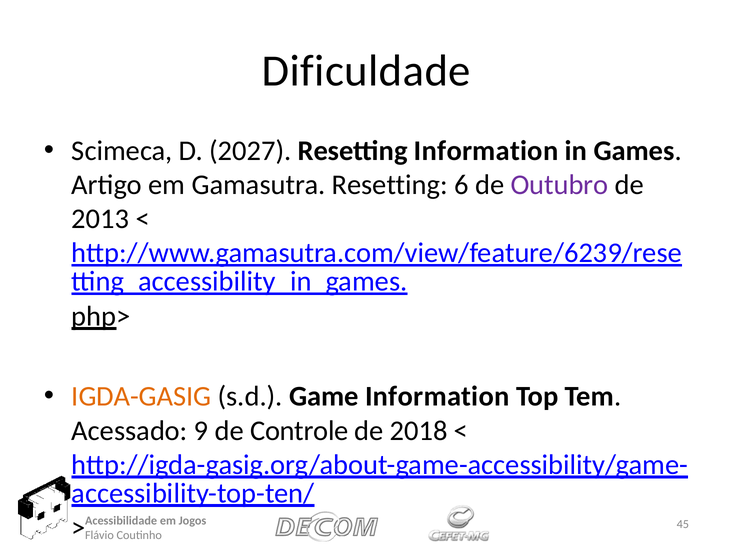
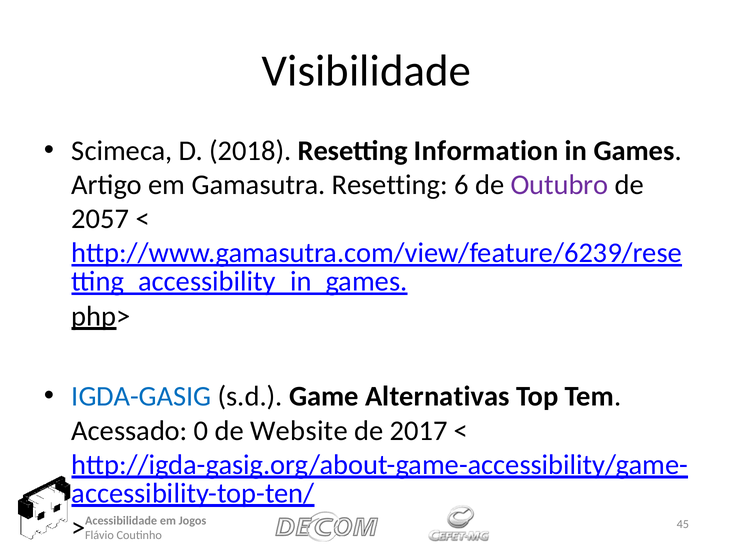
Dificuldade: Dificuldade -> Visibilidade
2027: 2027 -> 2018
2013: 2013 -> 2057
IGDA-GASIG colour: orange -> blue
Game Information: Information -> Alternativas
9: 9 -> 0
Controle: Controle -> Website
2018: 2018 -> 2017
